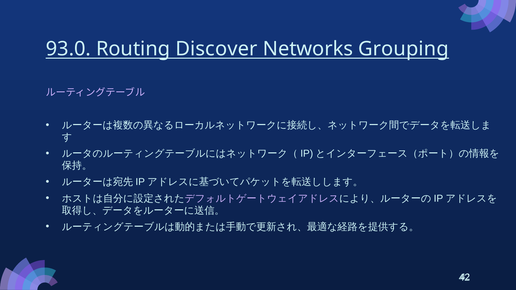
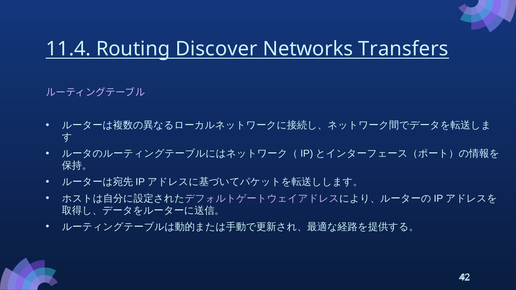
93.0: 93.0 -> 11.4
Grouping: Grouping -> Transfers
